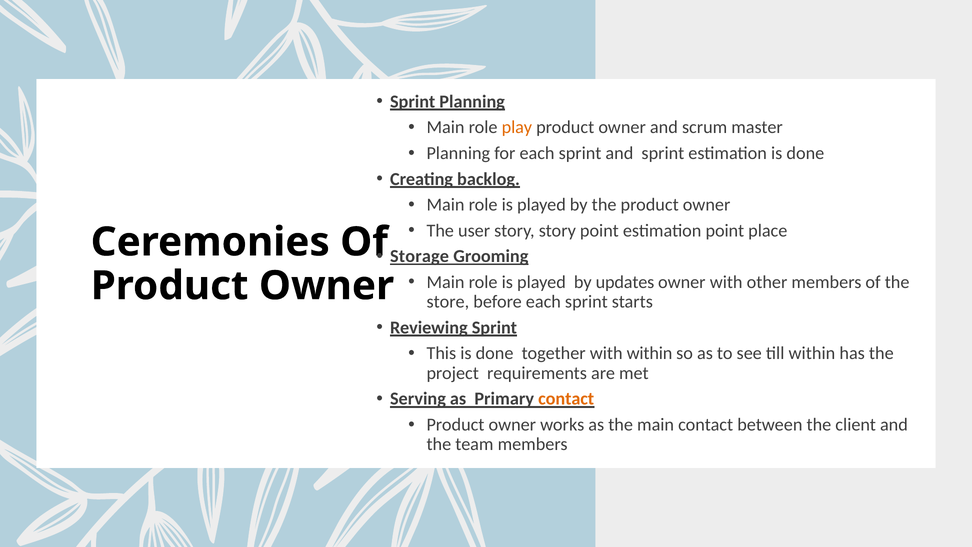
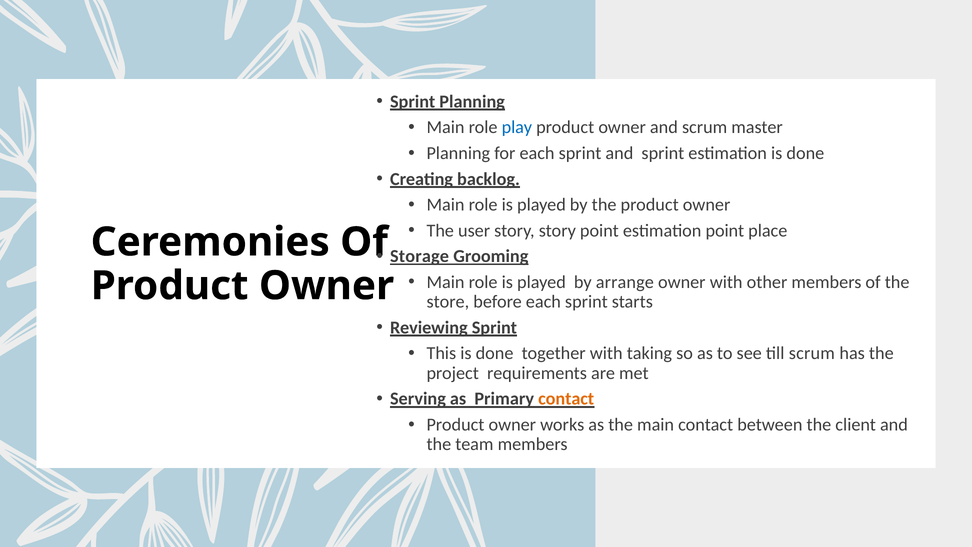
play colour: orange -> blue
updates: updates -> arrange
with within: within -> taking
till within: within -> scrum
